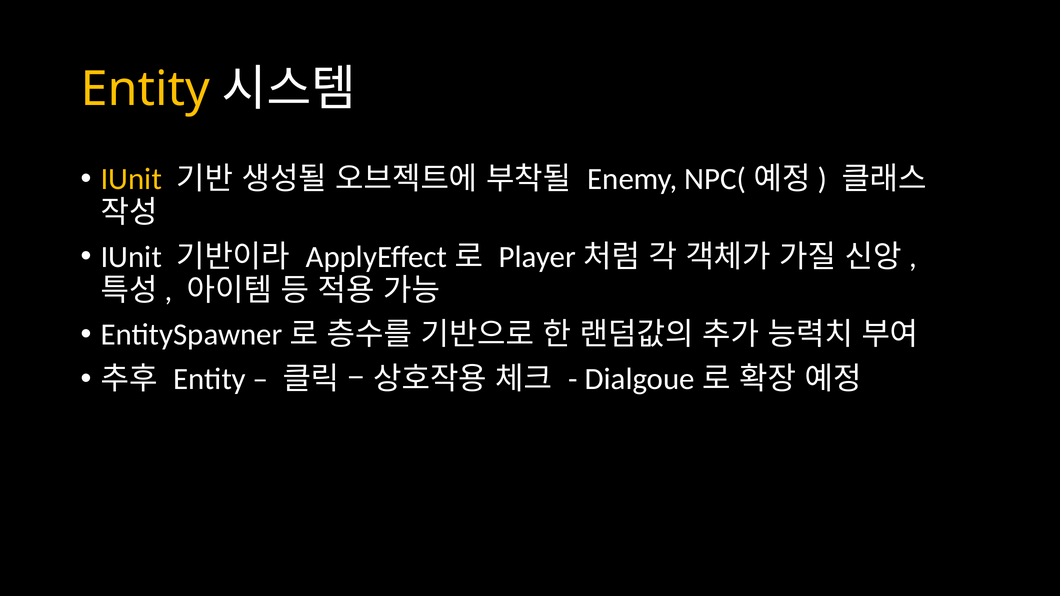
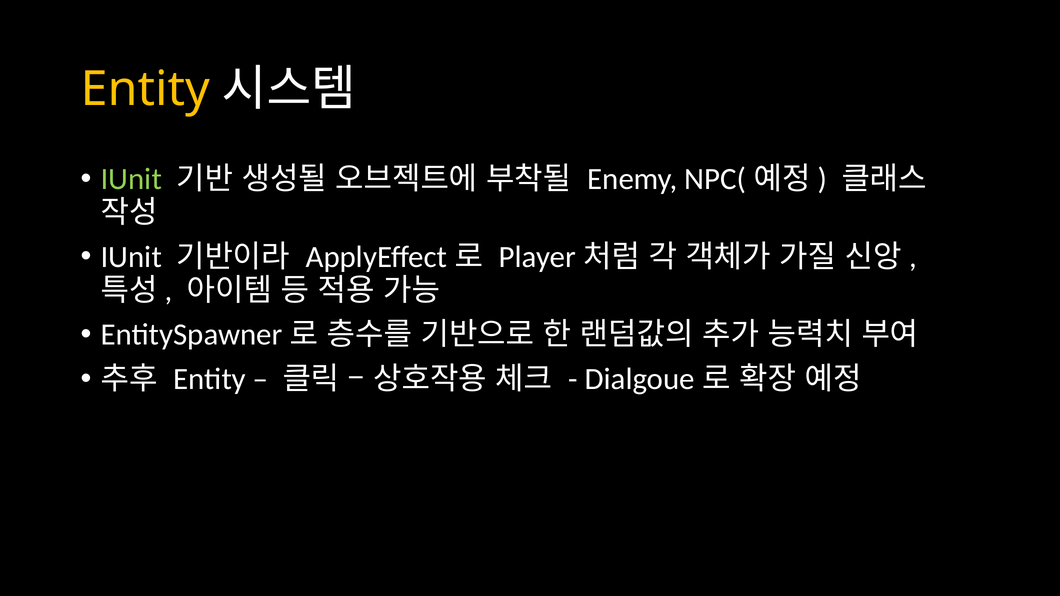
IUnit at (131, 179) colour: yellow -> light green
